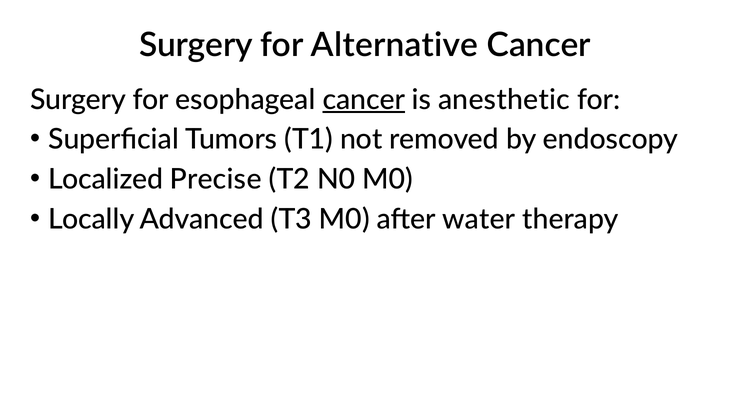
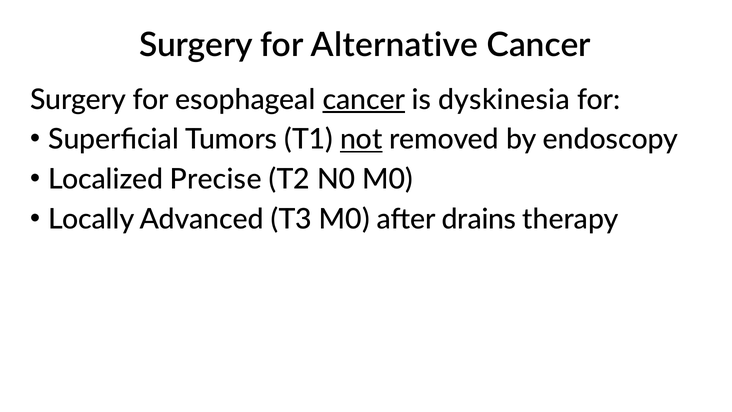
anesthetic: anesthetic -> dyskinesia
not underline: none -> present
water: water -> drains
